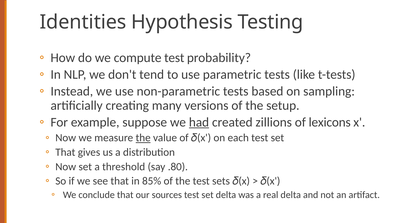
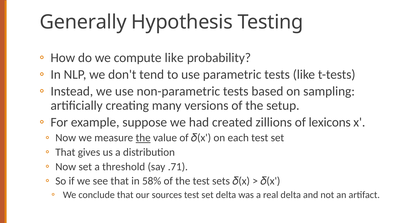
Identities: Identities -> Generally
compute test: test -> like
had underline: present -> none
.80: .80 -> .71
85%: 85% -> 58%
